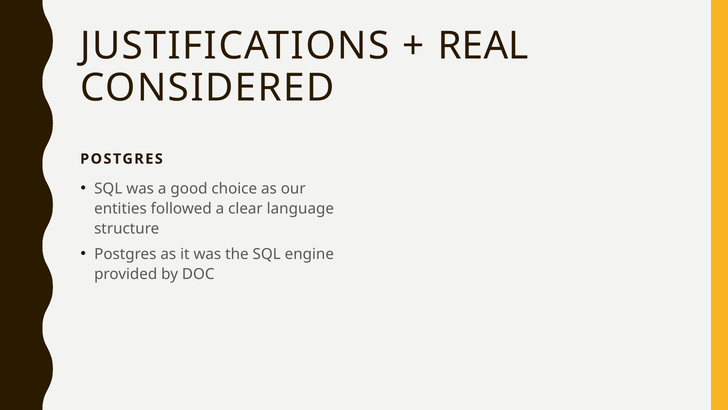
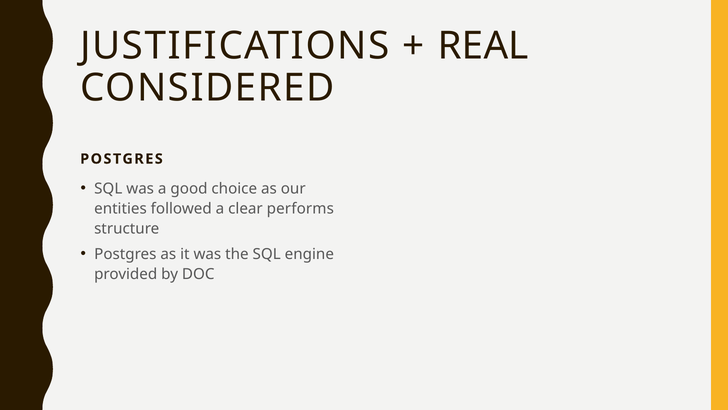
language: language -> performs
